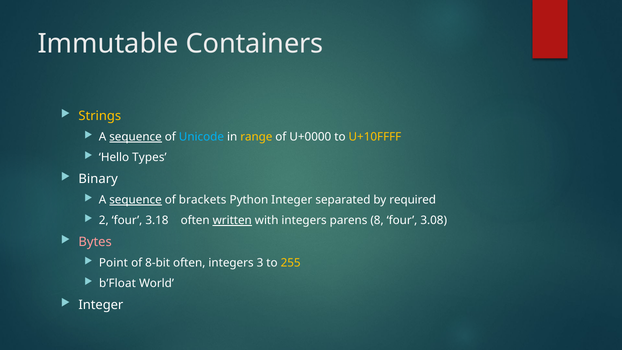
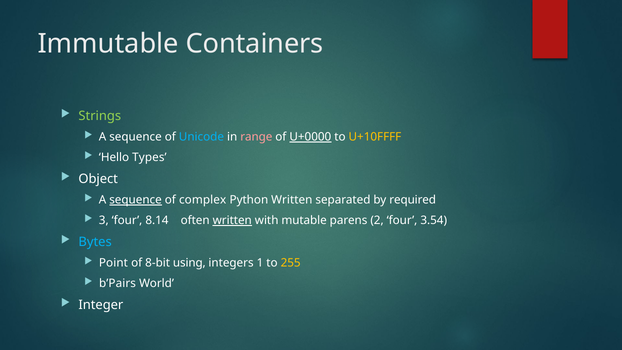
Strings colour: yellow -> light green
sequence at (136, 137) underline: present -> none
range colour: yellow -> pink
U+0000 underline: none -> present
Binary: Binary -> Object
brackets: brackets -> complex
Python Integer: Integer -> Written
2: 2 -> 3
3.18: 3.18 -> 8.14
with integers: integers -> mutable
8: 8 -> 2
3.08: 3.08 -> 3.54
Bytes colour: pink -> light blue
8-bit often: often -> using
3: 3 -> 1
b’Float: b’Float -> b’Pairs
